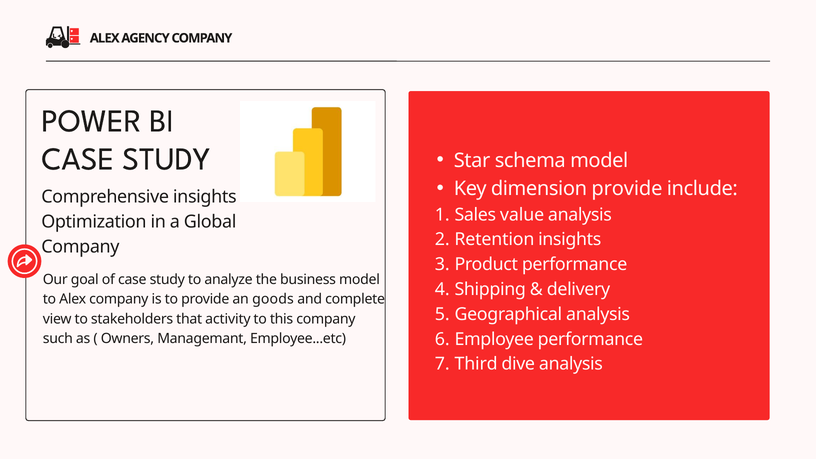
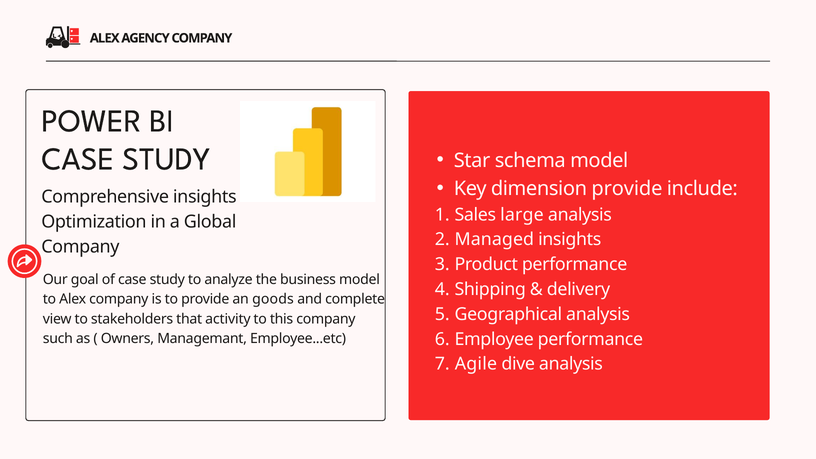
value: value -> large
Retention: Retention -> Managed
Third: Third -> Agile
